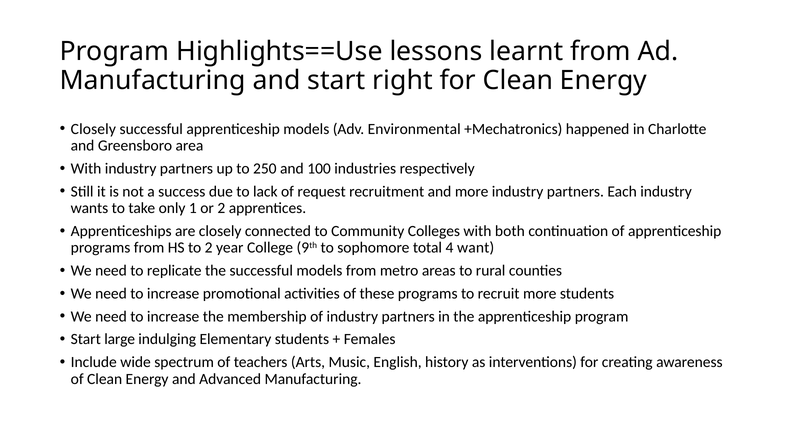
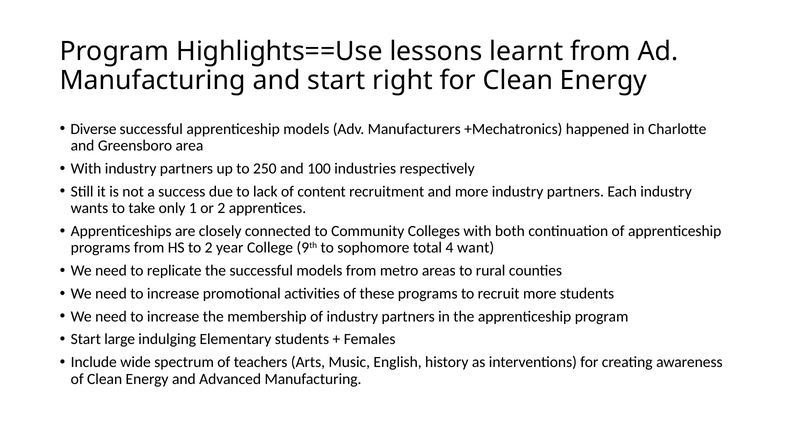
Closely at (93, 129): Closely -> Diverse
Environmental: Environmental -> Manufacturers
request: request -> content
